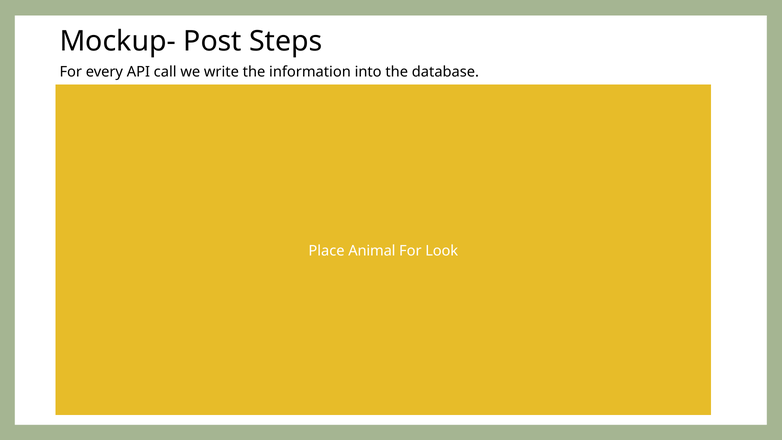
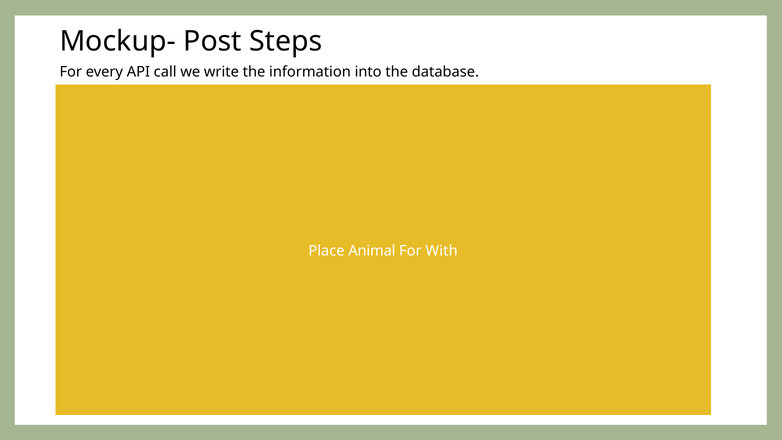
Look: Look -> With
